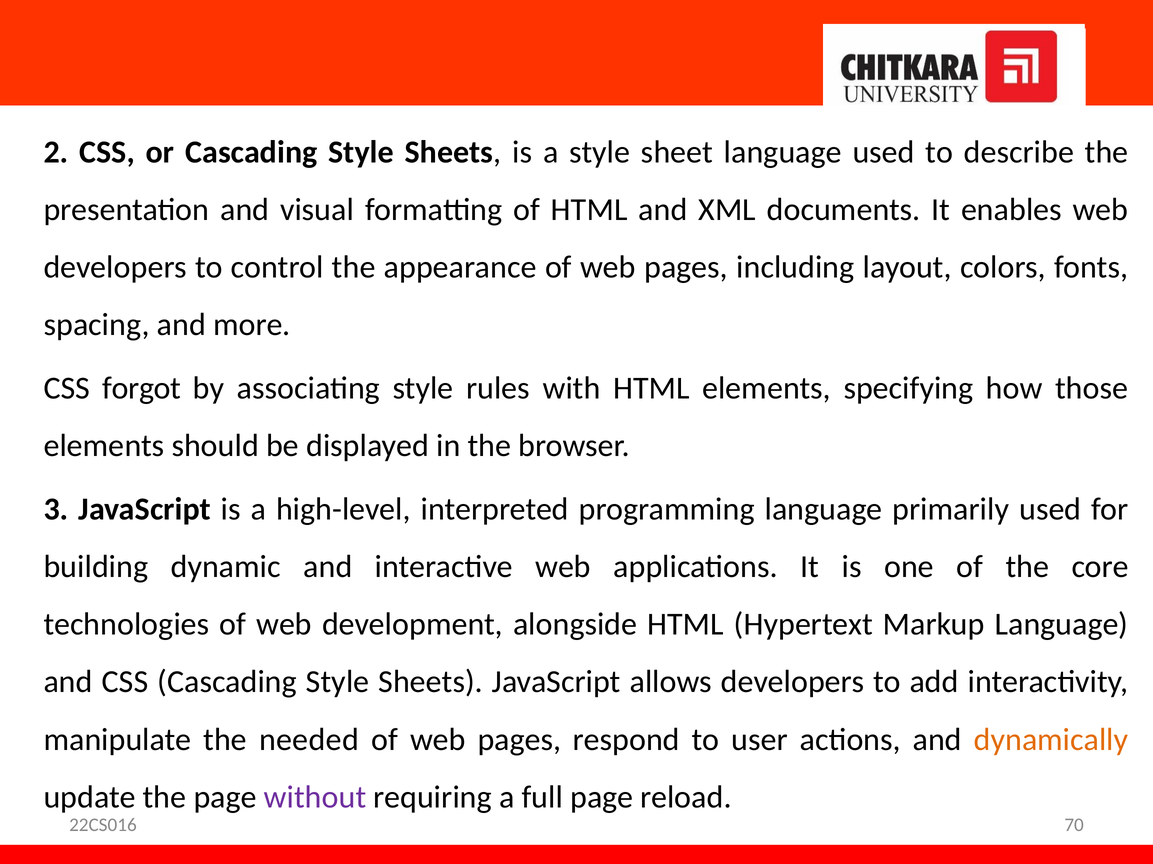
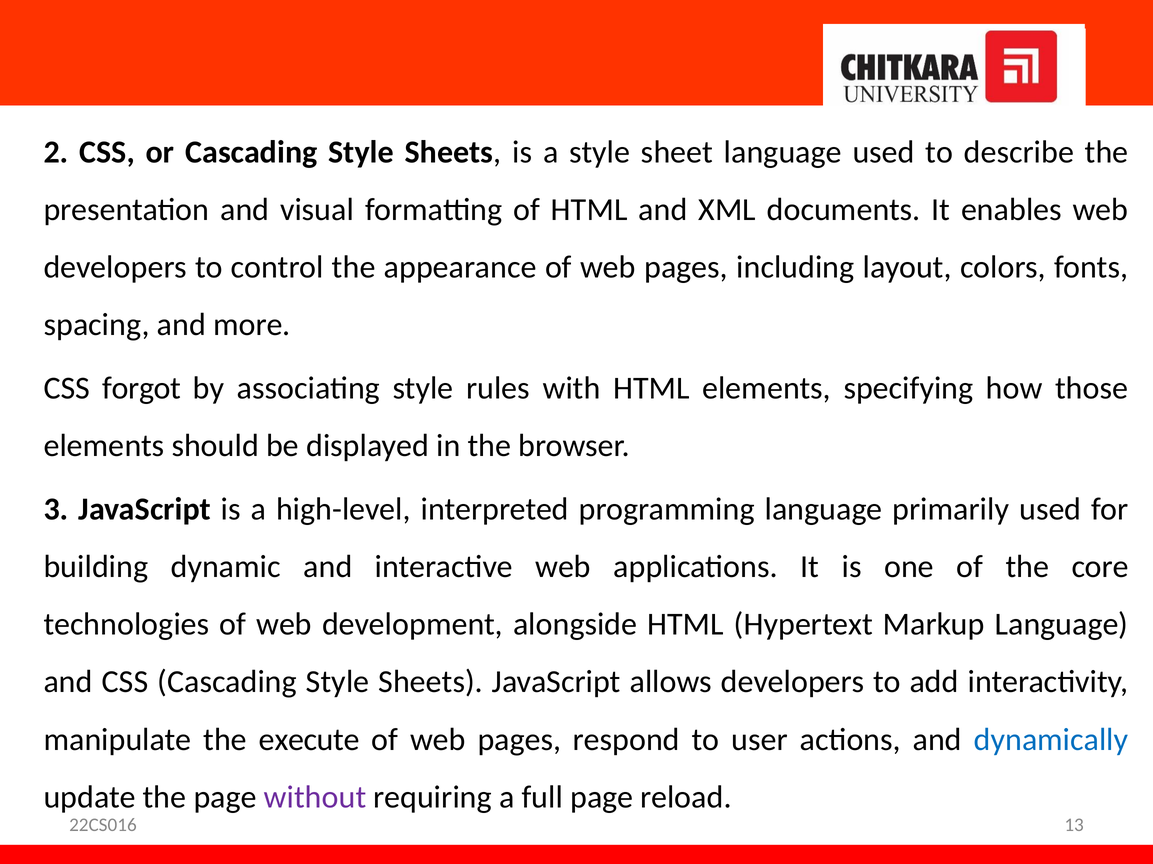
needed: needed -> execute
dynamically colour: orange -> blue
70: 70 -> 13
